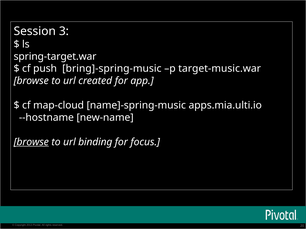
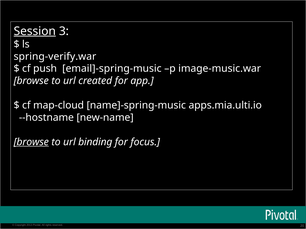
Session underline: none -> present
spring-target.war: spring-target.war -> spring-verify.war
bring]-spring-music: bring]-spring-music -> email]-spring-music
target-music.war: target-music.war -> image-music.war
